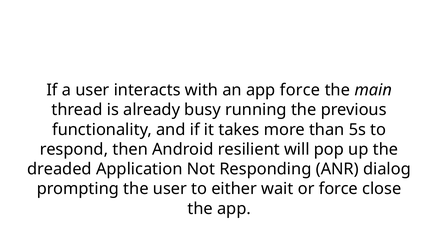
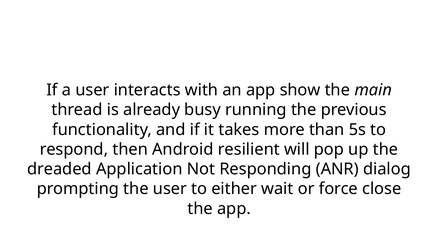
app force: force -> show
